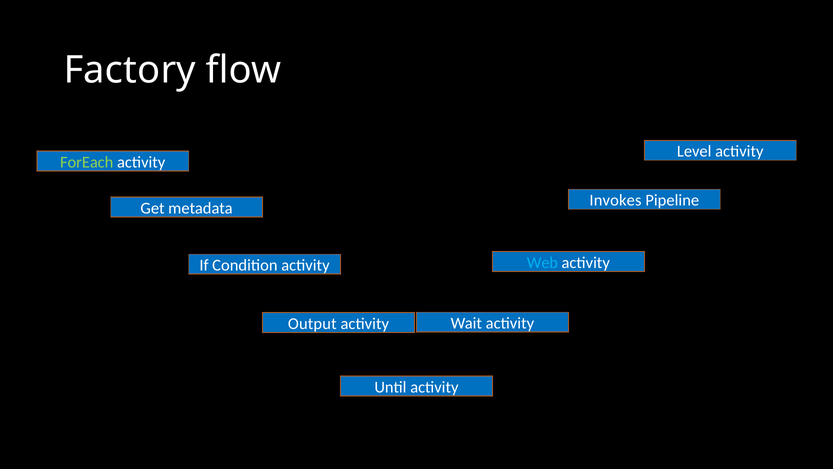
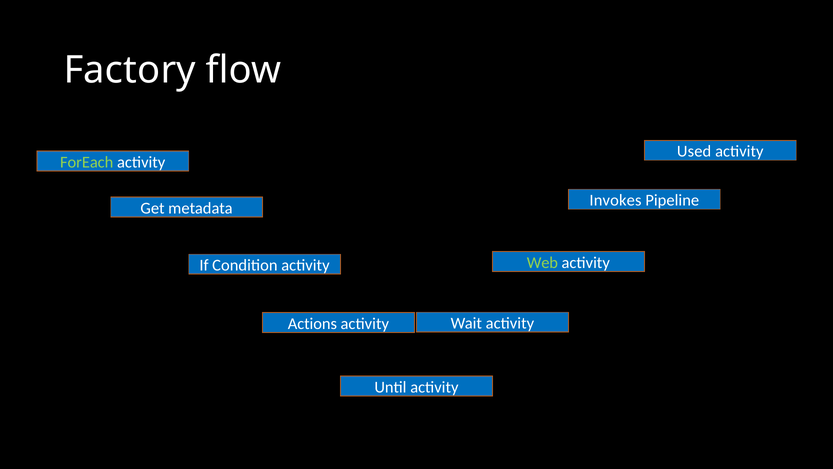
Level: Level -> Used
Web colour: light blue -> light green
Output: Output -> Actions
